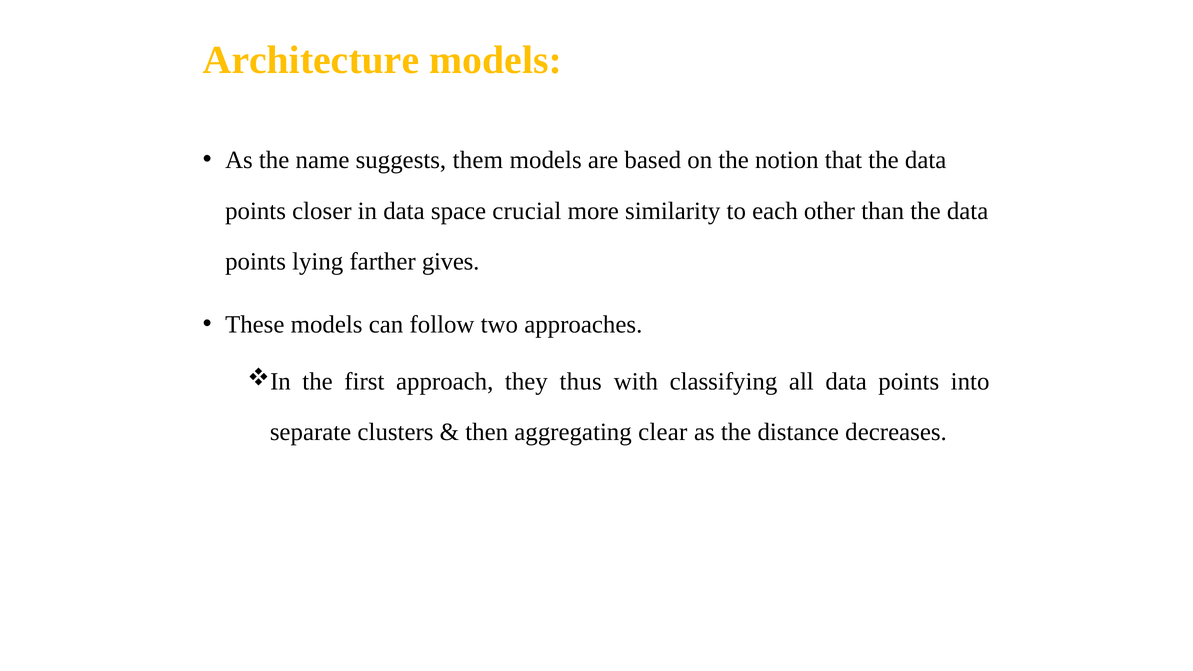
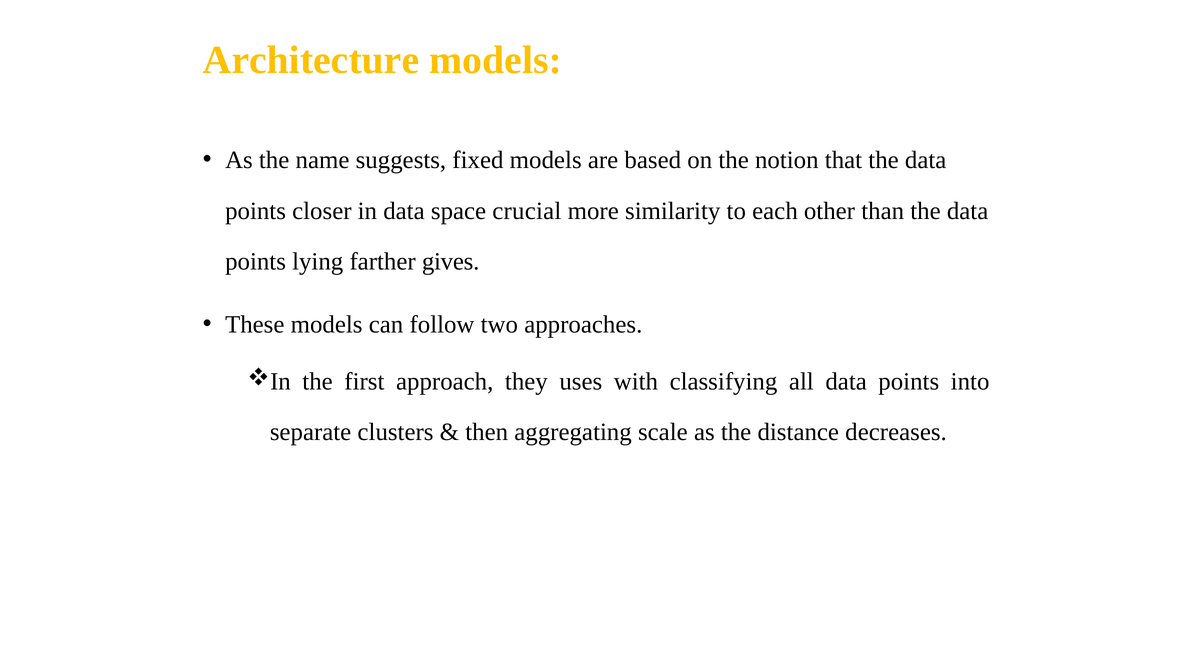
them: them -> fixed
thus: thus -> uses
clear: clear -> scale
